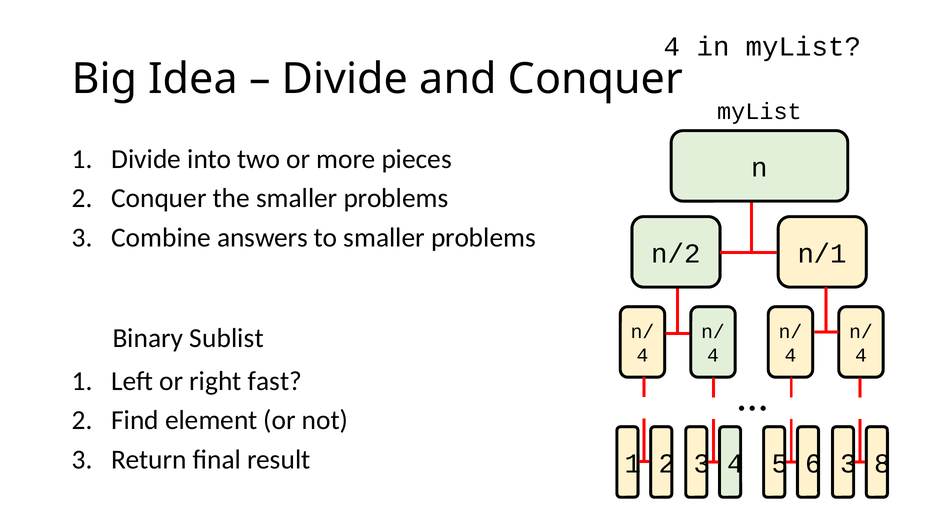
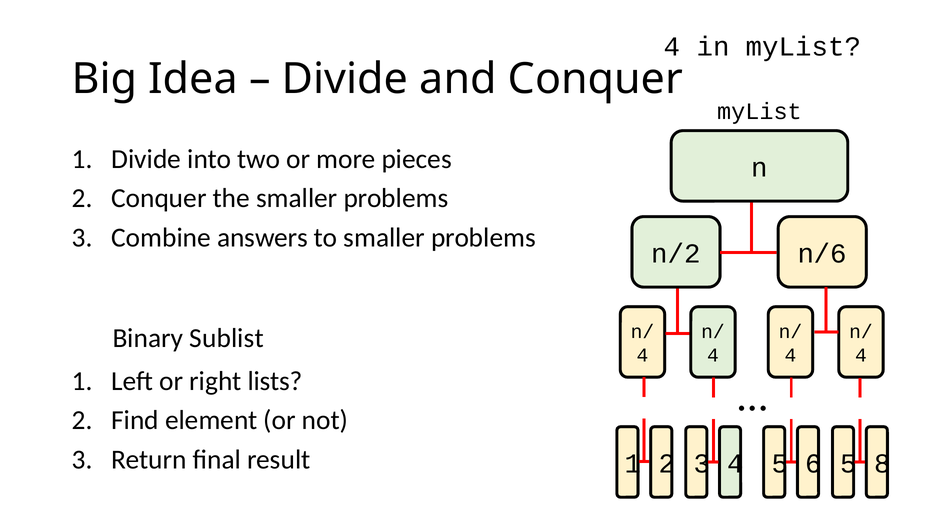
n/1: n/1 -> n/6
fast: fast -> lists
6 3: 3 -> 5
